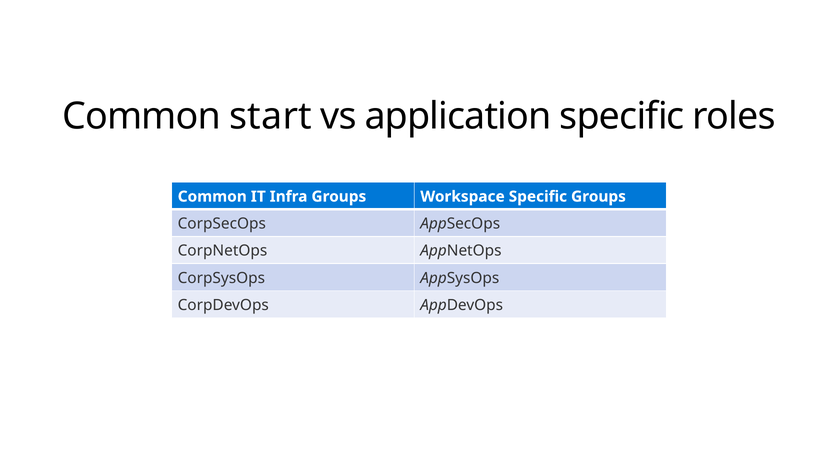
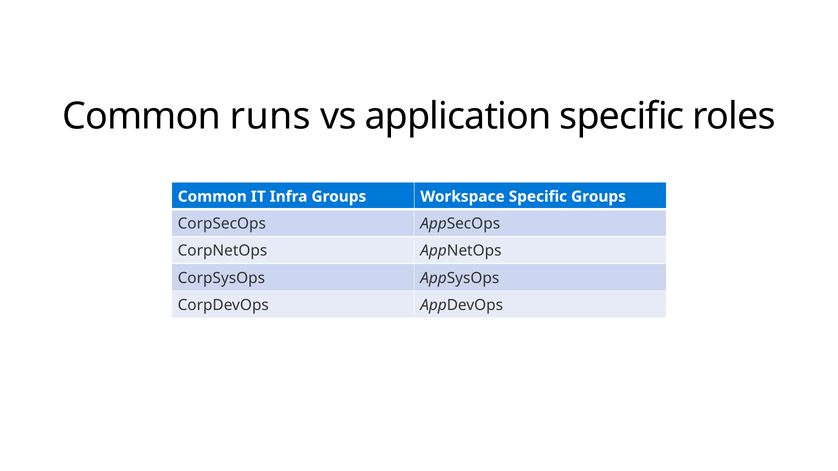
start: start -> runs
